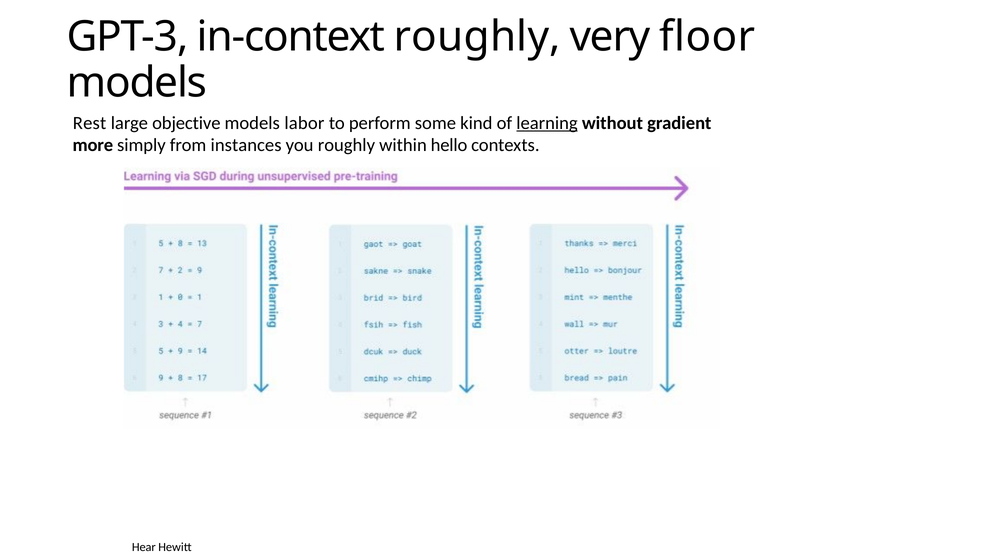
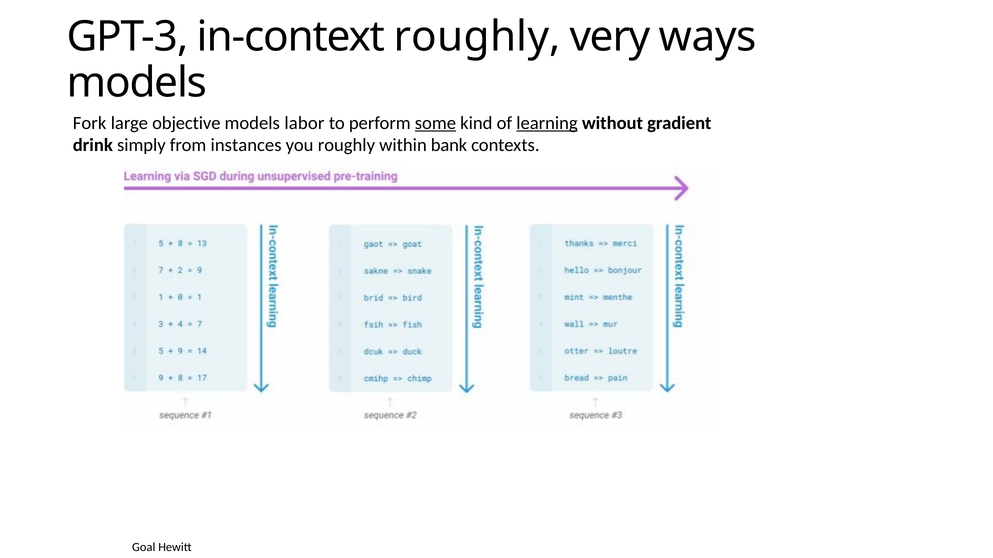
floor: floor -> ways
Rest: Rest -> Fork
some underline: none -> present
more: more -> drink
hello: hello -> bank
Hear: Hear -> Goal
